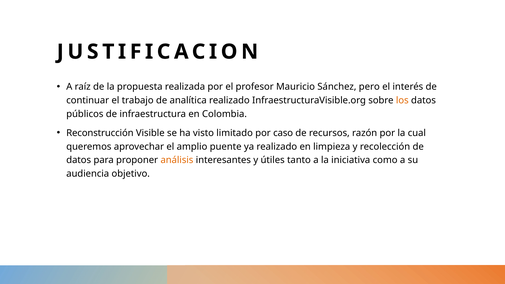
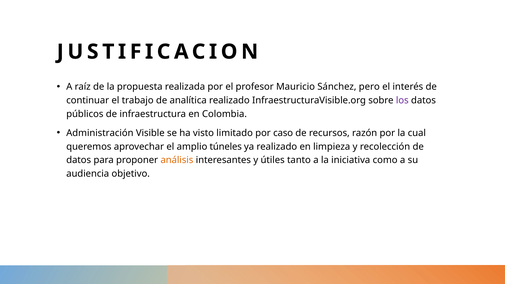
los colour: orange -> purple
Reconstrucción: Reconstrucción -> Administración
puente: puente -> túneles
